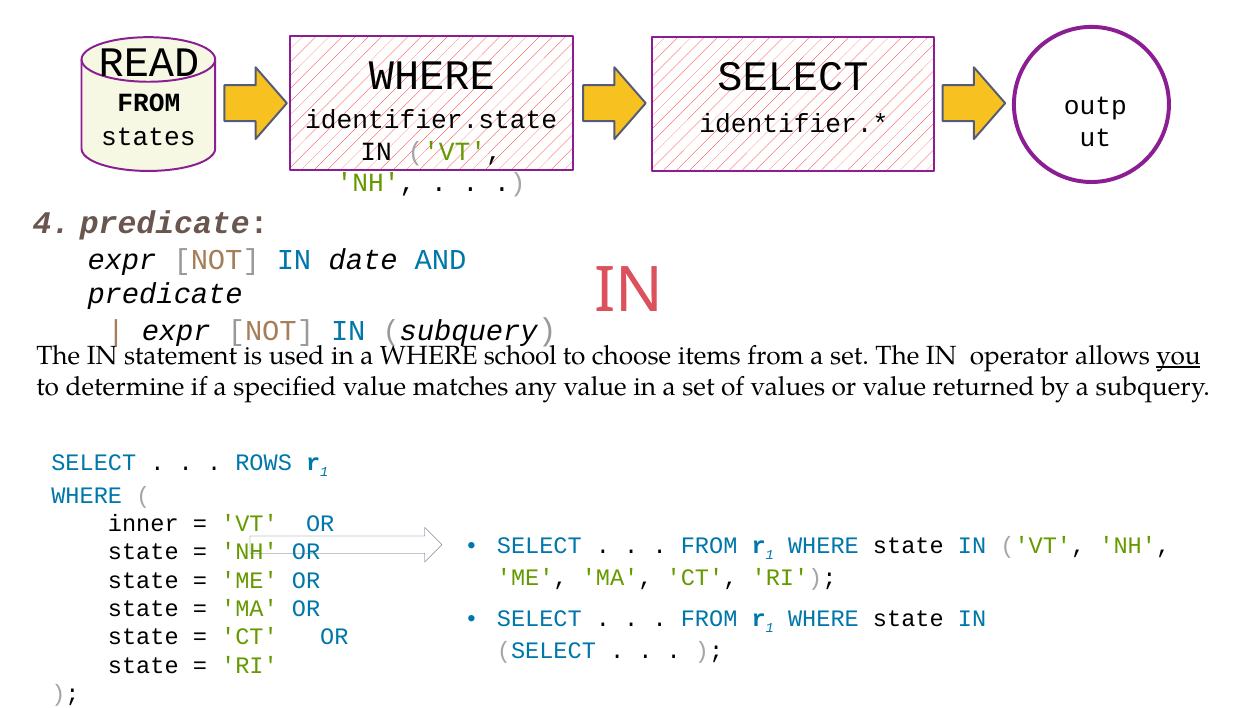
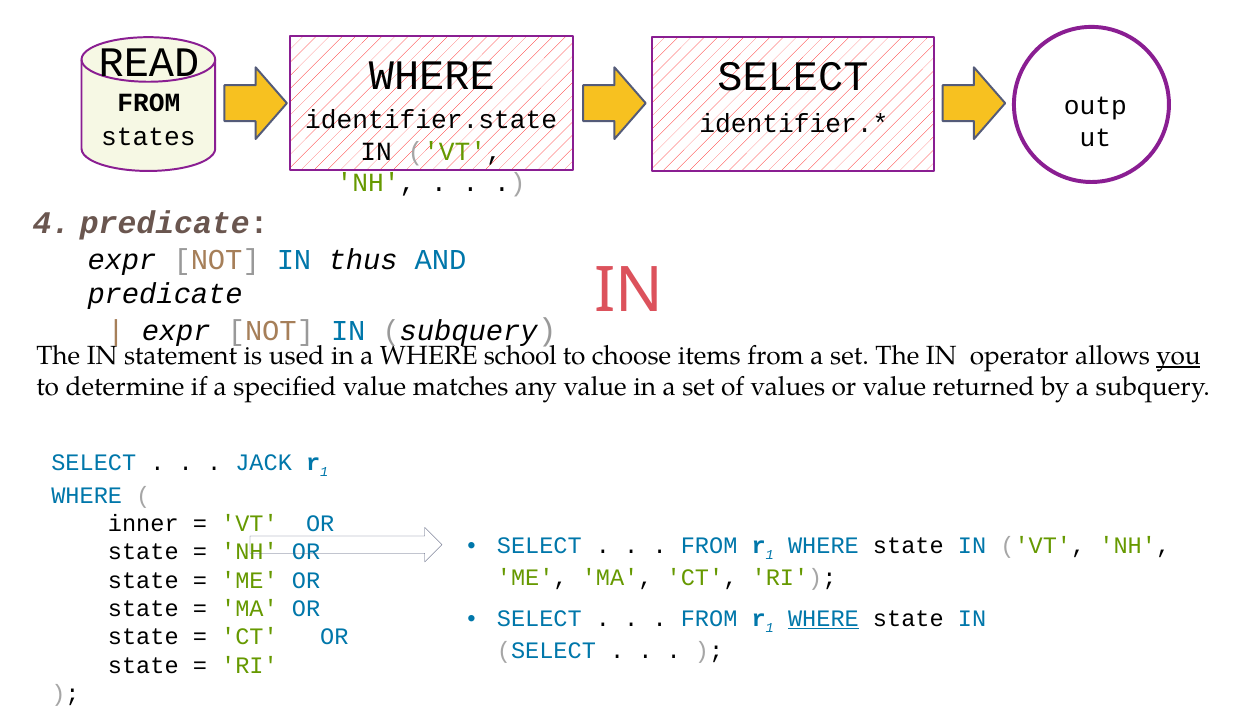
date: date -> thus
ROWS: ROWS -> JACK
WHERE at (823, 618) underline: none -> present
